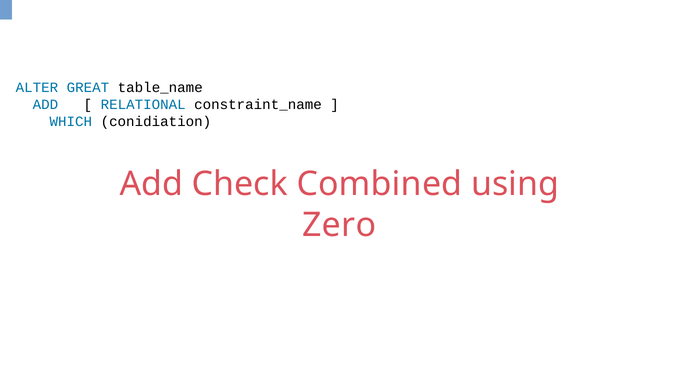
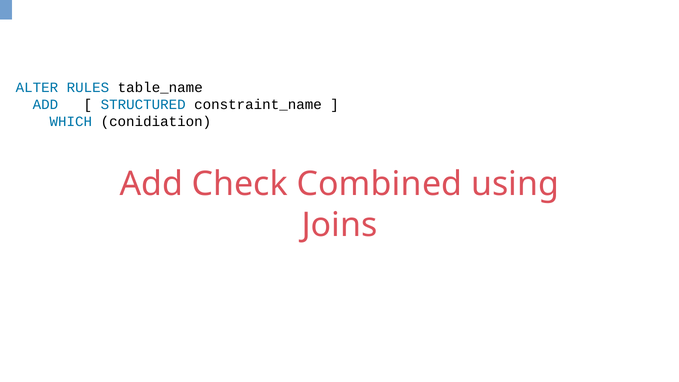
GREAT: GREAT -> RULES
RELATIONAL: RELATIONAL -> STRUCTURED
Zero: Zero -> Joins
